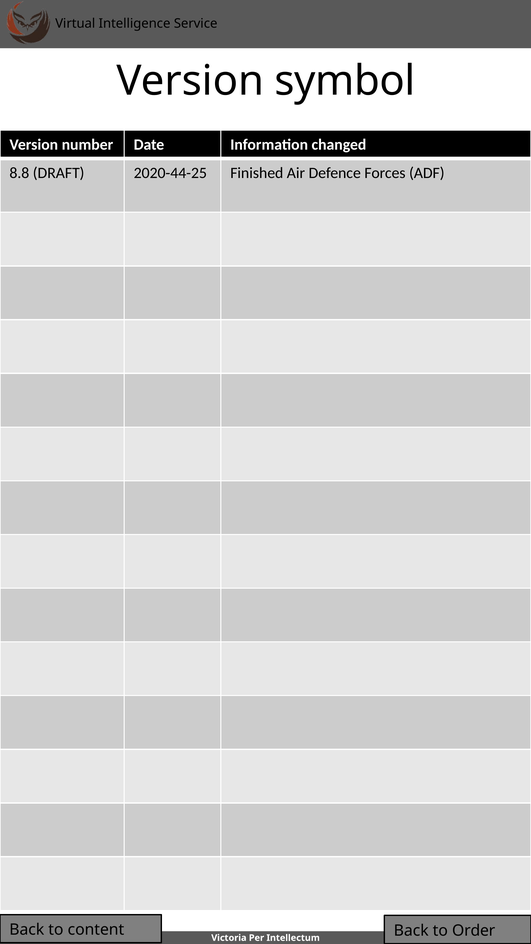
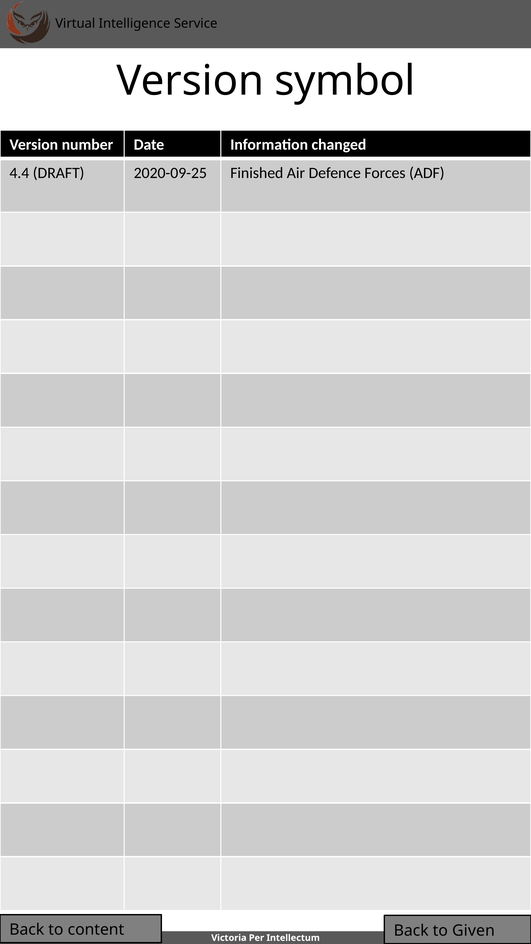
8.8: 8.8 -> 4.4
2020-44-25: 2020-44-25 -> 2020-09-25
Order: Order -> Given
